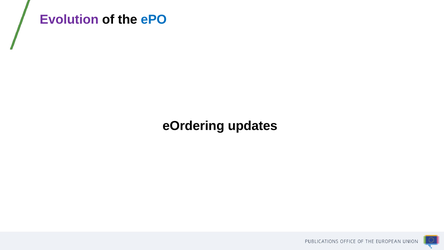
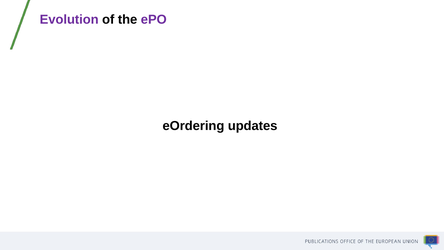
ePO colour: blue -> purple
